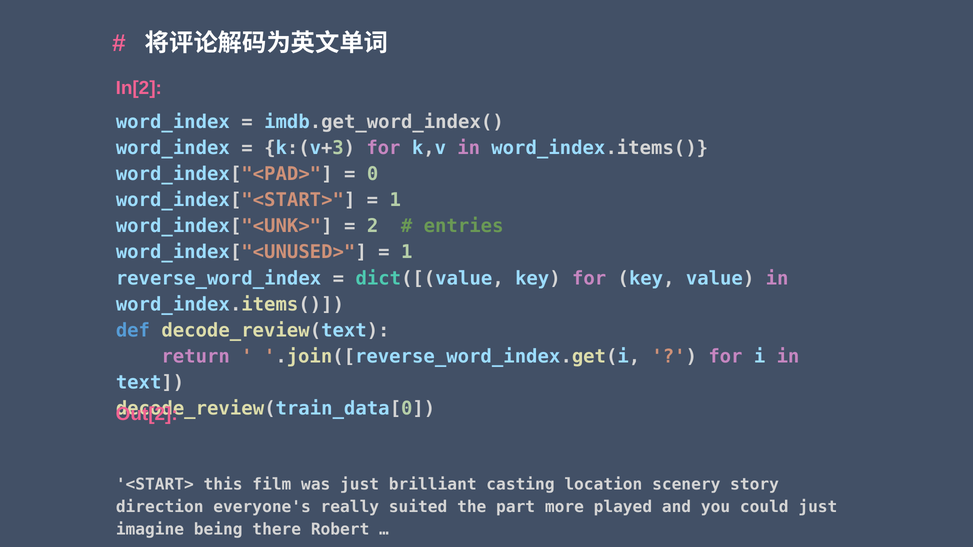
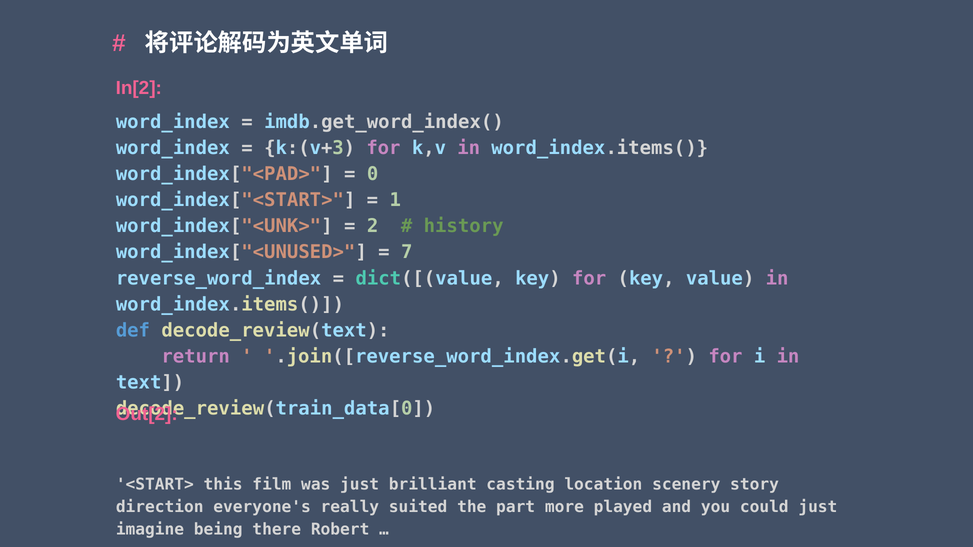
entries: entries -> history
1 at (407, 252): 1 -> 7
